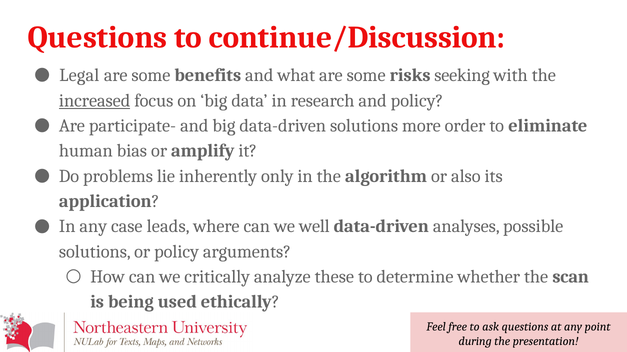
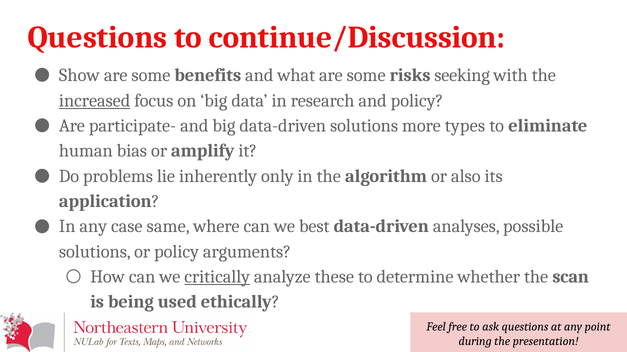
Legal: Legal -> Show
order: order -> types
leads: leads -> same
well: well -> best
critically underline: none -> present
